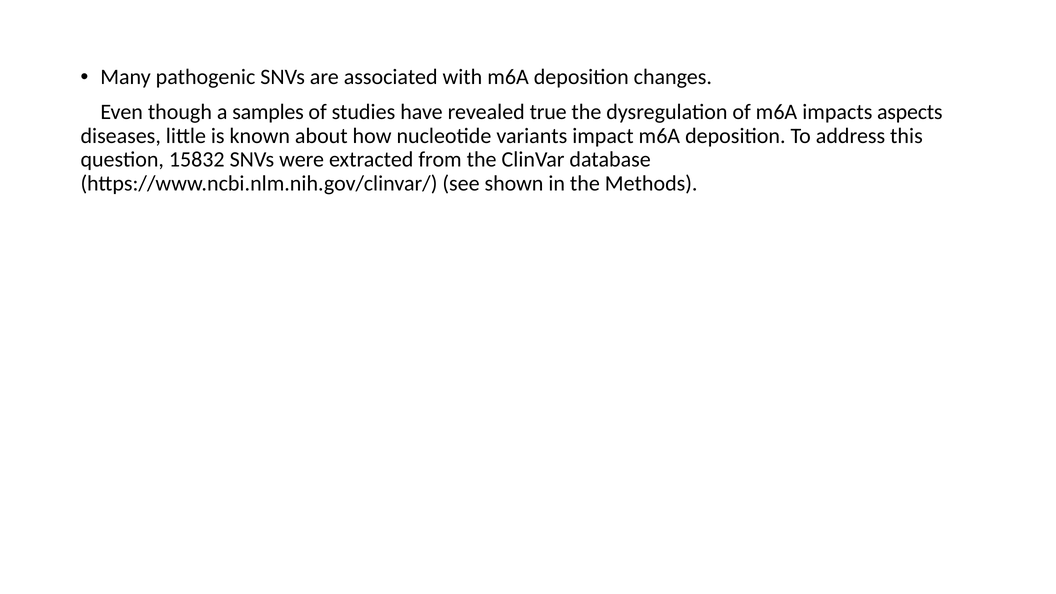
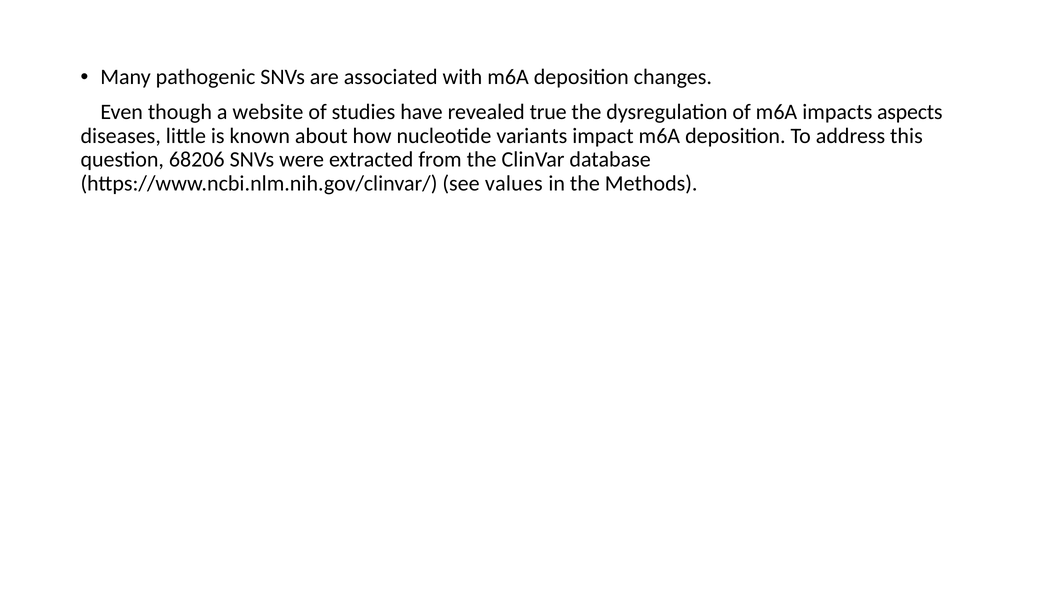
samples: samples -> website
15832: 15832 -> 68206
shown: shown -> values
